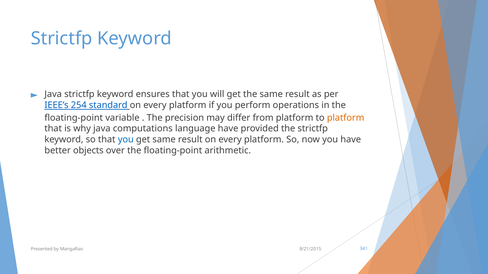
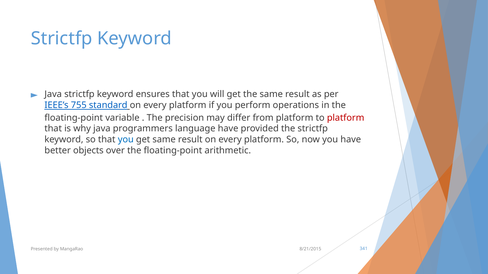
254: 254 -> 755
platform at (346, 118) colour: orange -> red
computations: computations -> programmers
